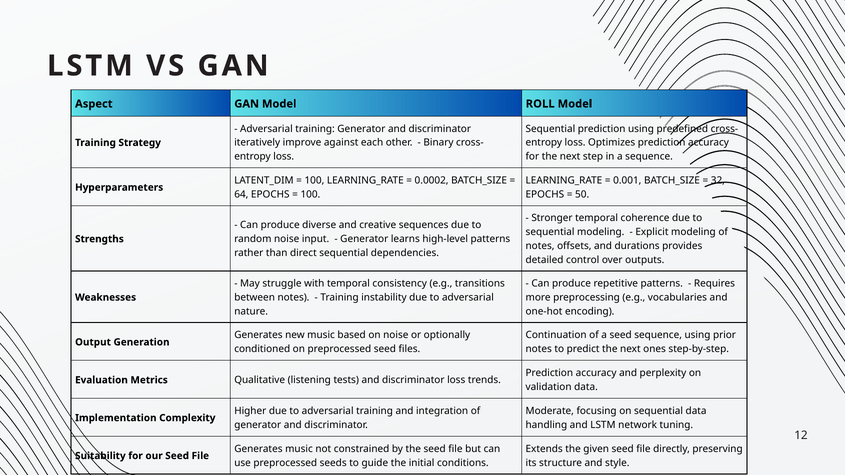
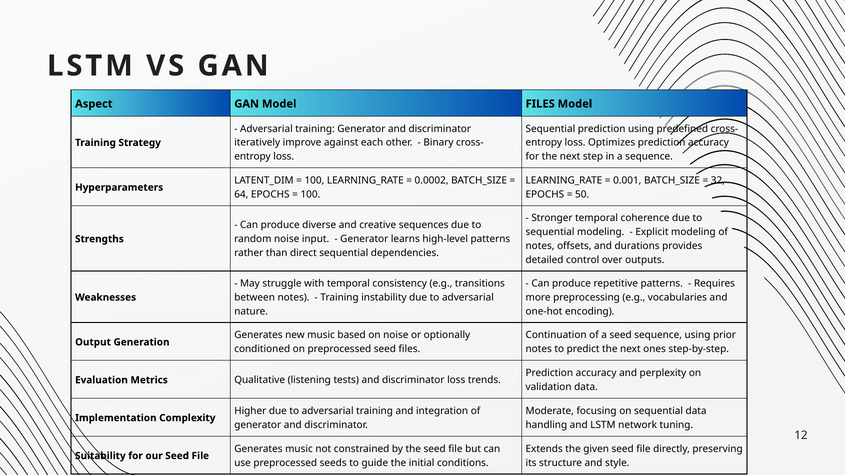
Model ROLL: ROLL -> FILES
